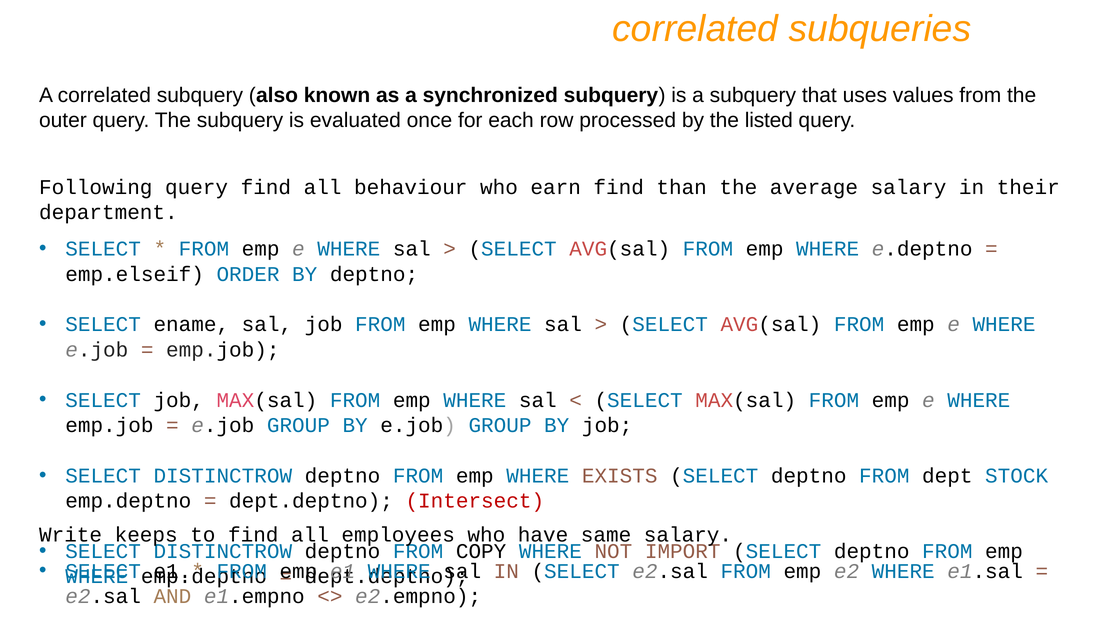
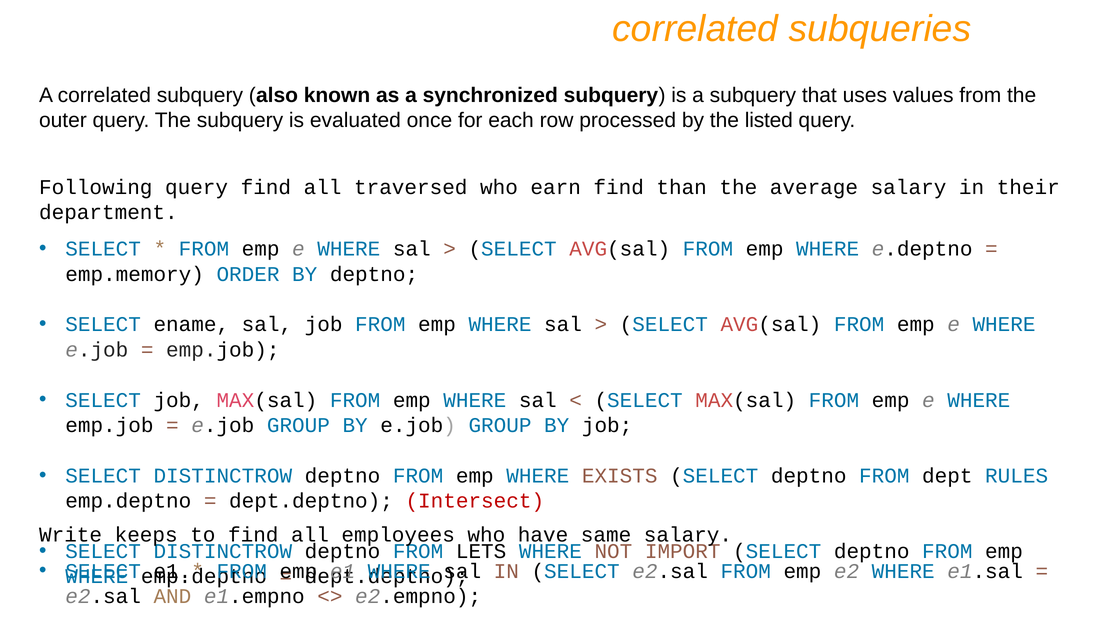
behaviour: behaviour -> traversed
emp.elseif: emp.elseif -> emp.memory
STOCK: STOCK -> RULES
COPY: COPY -> LETS
